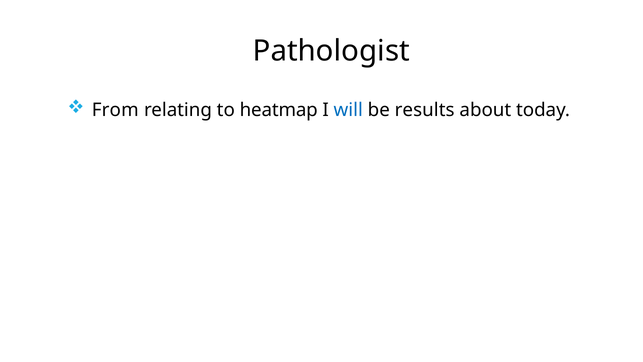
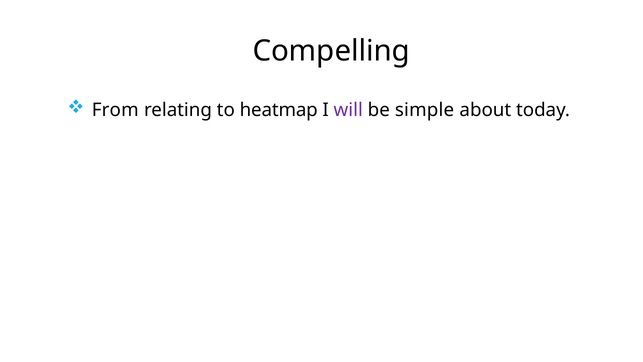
Pathologist: Pathologist -> Compelling
will colour: blue -> purple
results: results -> simple
